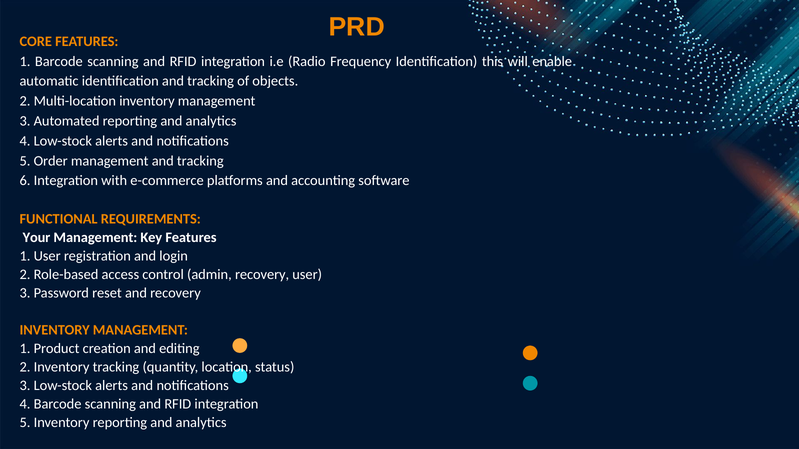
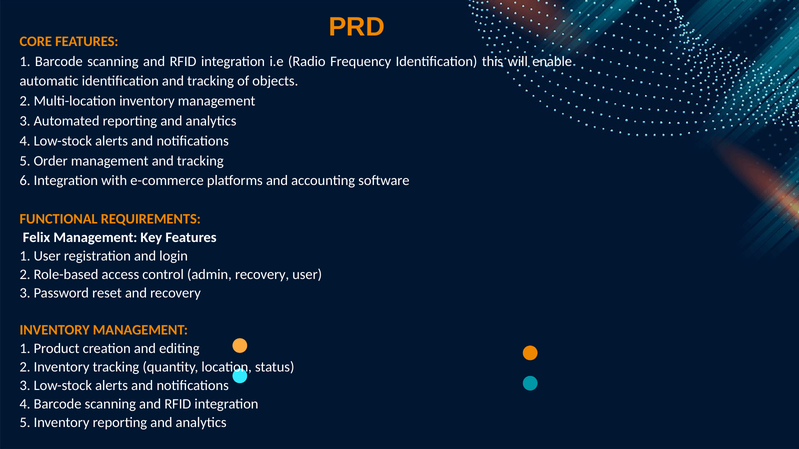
Your: Your -> Felix
